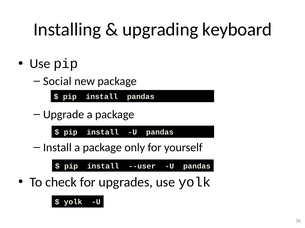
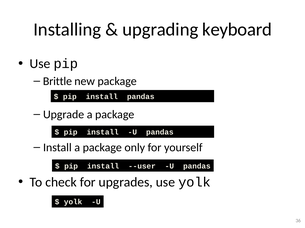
Social: Social -> Brittle
